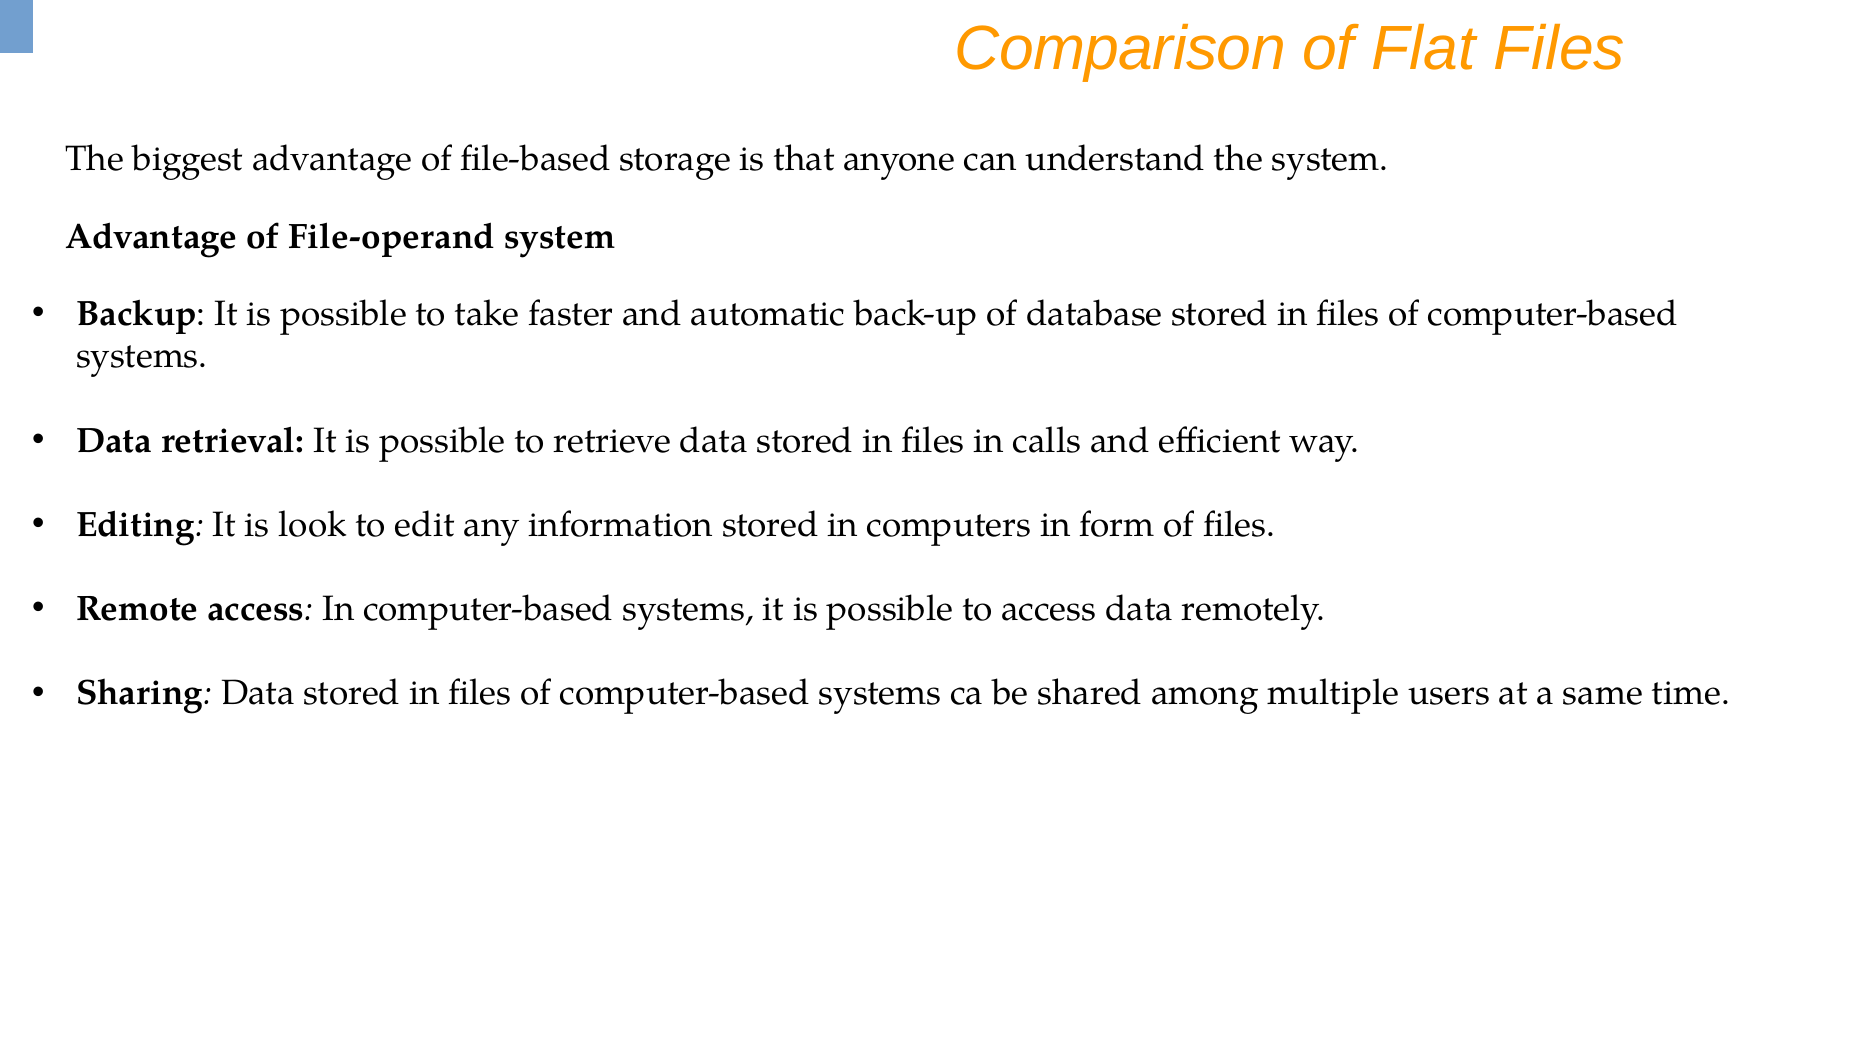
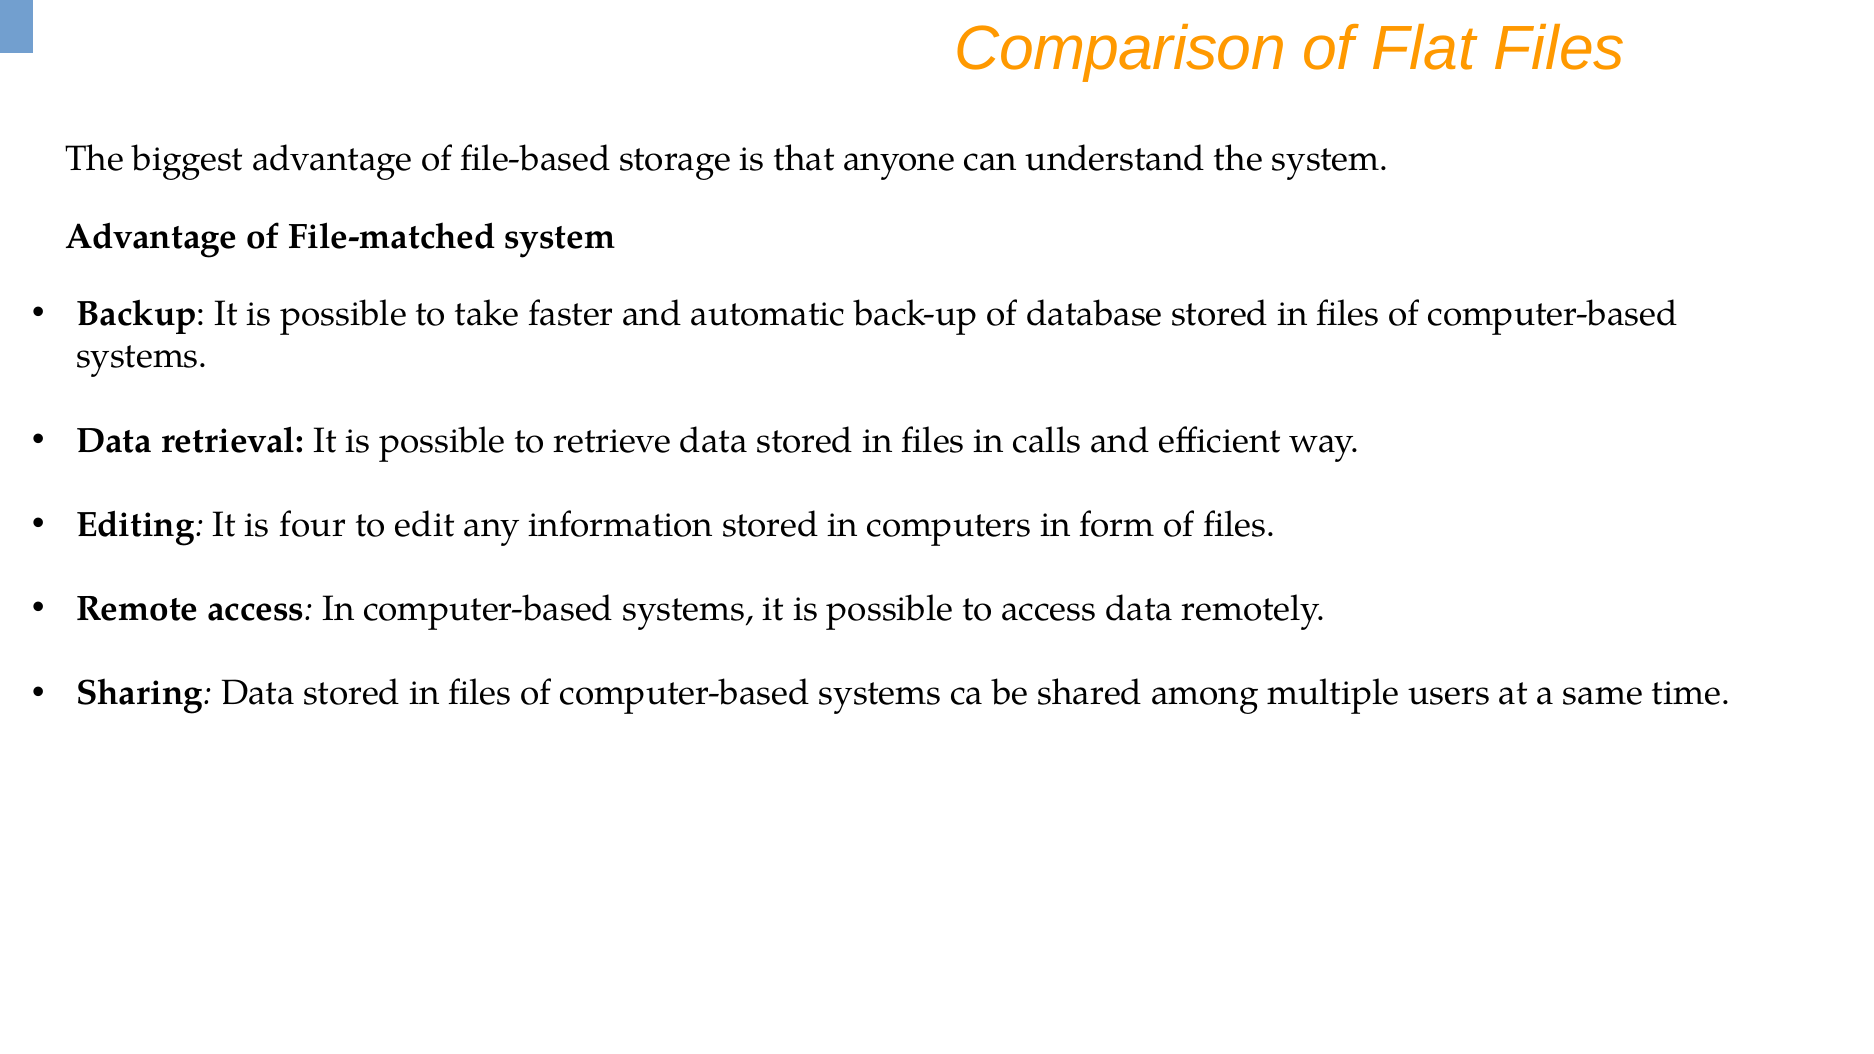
File-operand: File-operand -> File-matched
look: look -> four
